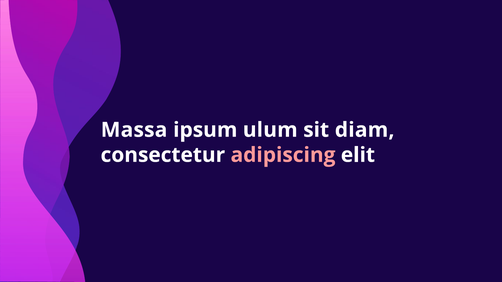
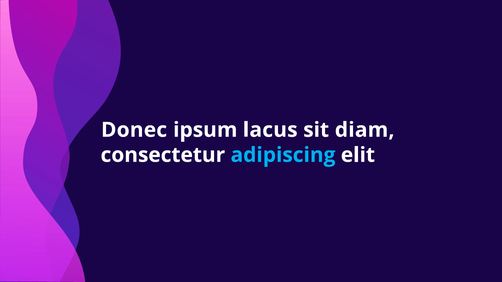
Massa: Massa -> Donec
ulum: ulum -> lacus
adipiscing colour: pink -> light blue
